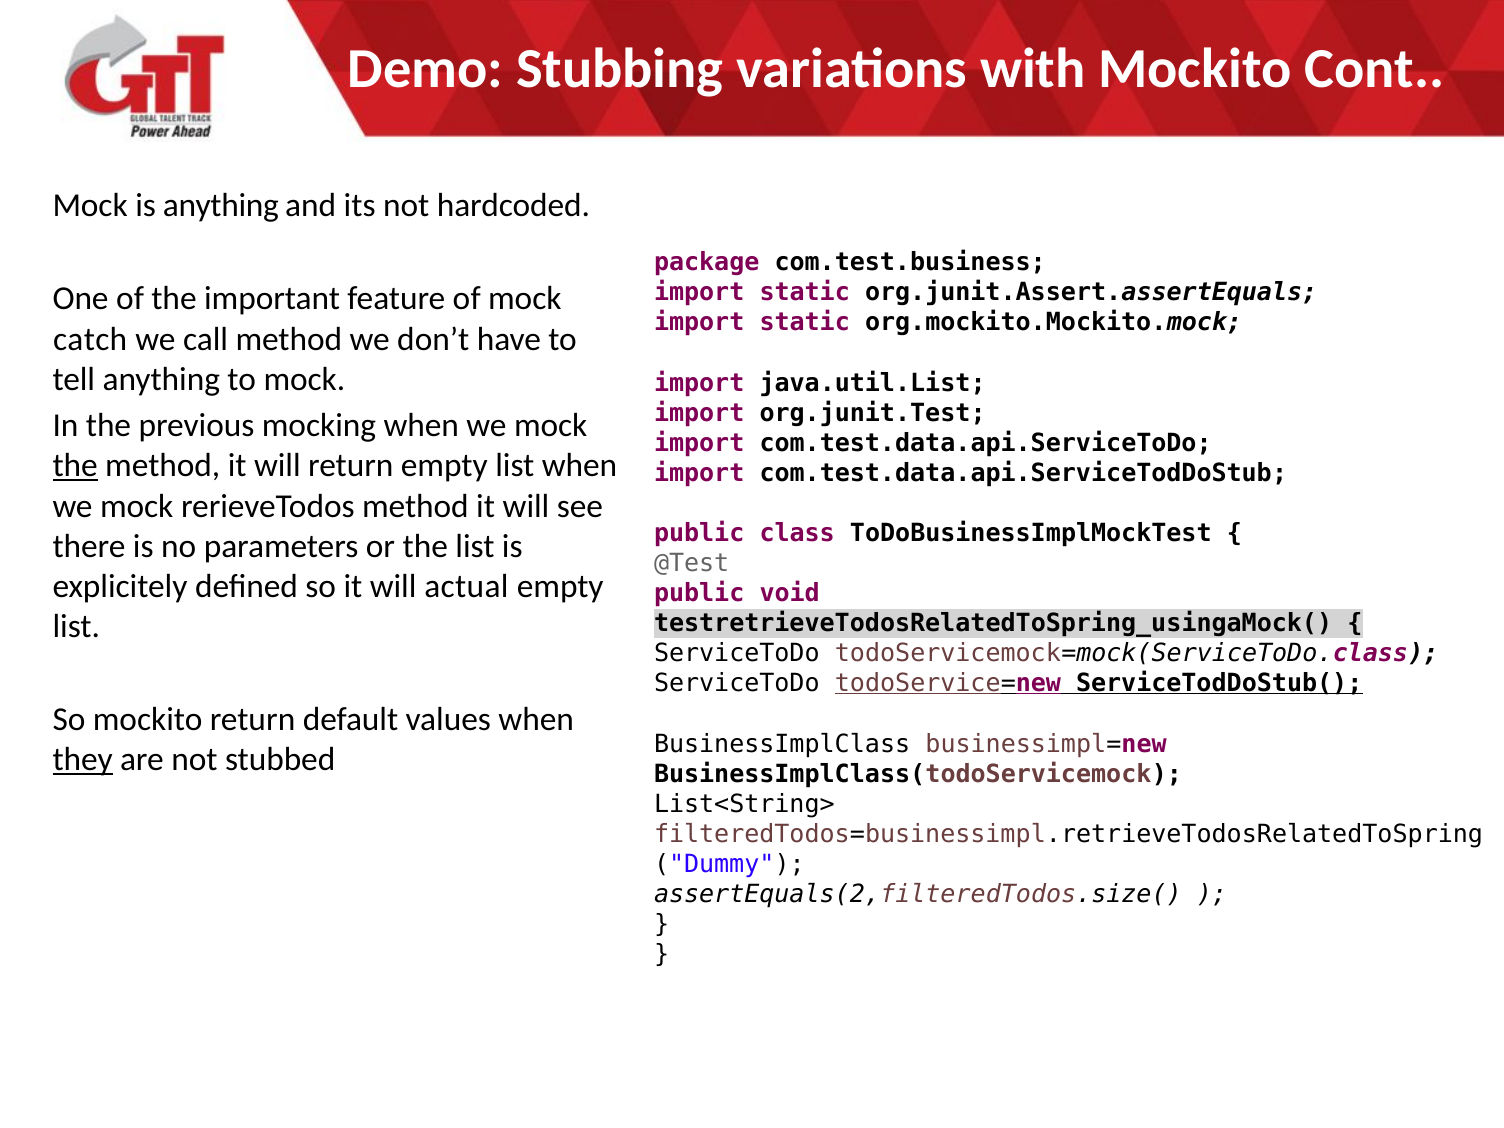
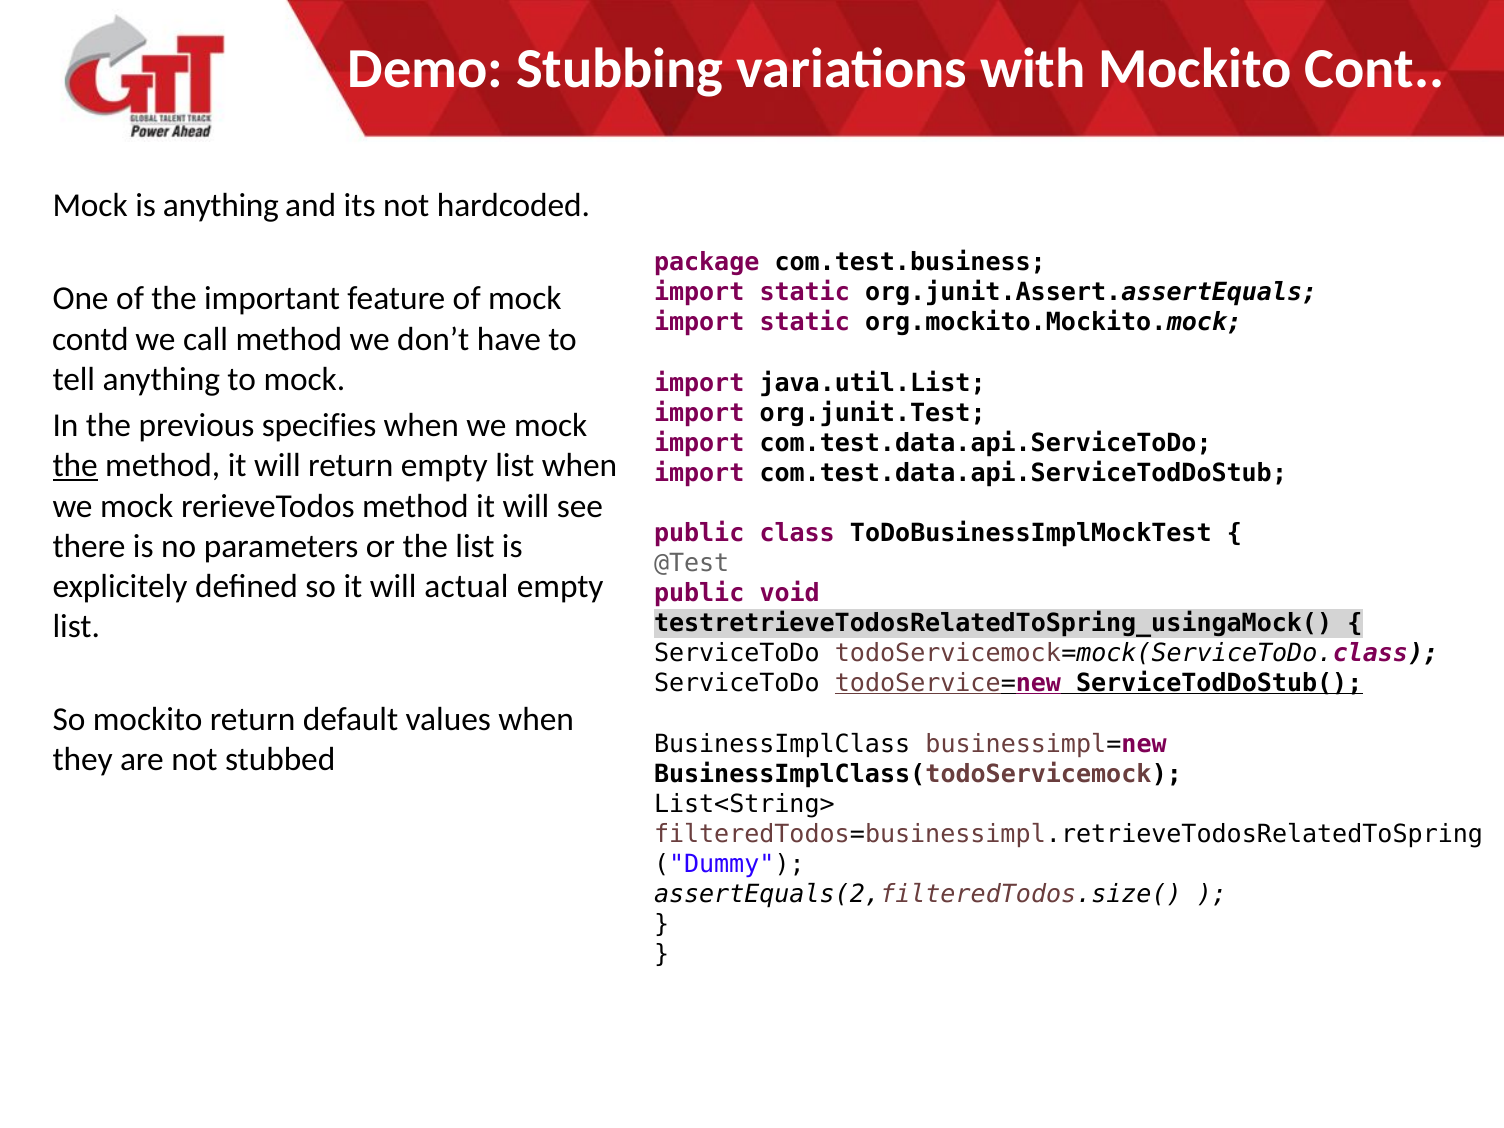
catch: catch -> contd
mocking: mocking -> specifies
they underline: present -> none
